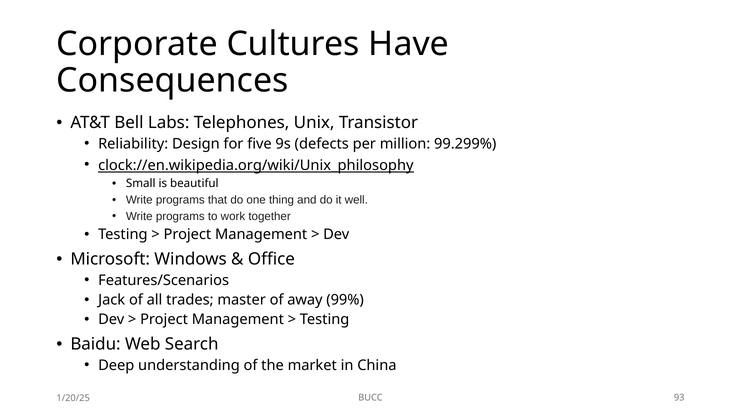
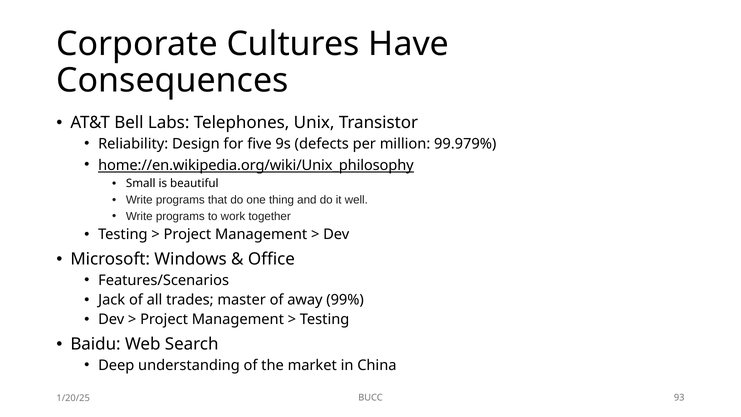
99.299%: 99.299% -> 99.979%
clock://en.wikipedia.org/wiki/Unix_philosophy: clock://en.wikipedia.org/wiki/Unix_philosophy -> home://en.wikipedia.org/wiki/Unix_philosophy
